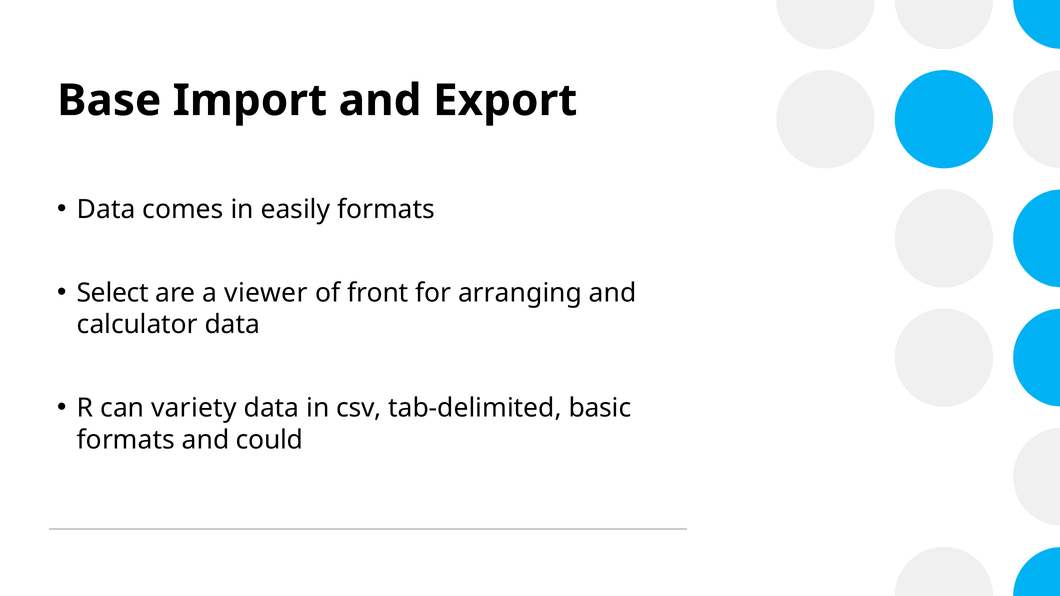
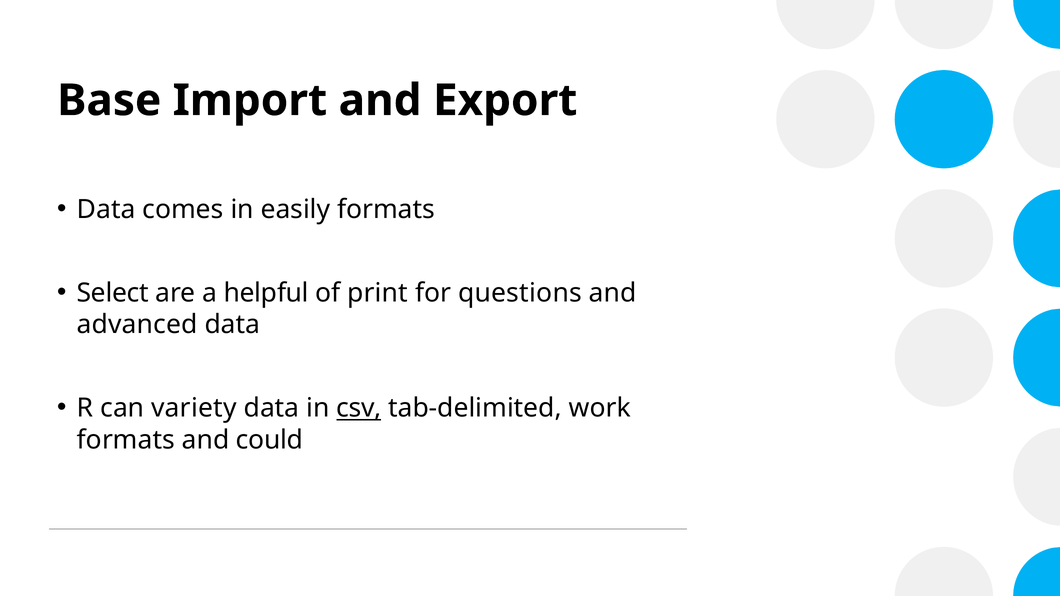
viewer: viewer -> helpful
front: front -> print
arranging: arranging -> questions
calculator: calculator -> advanced
csv underline: none -> present
basic: basic -> work
